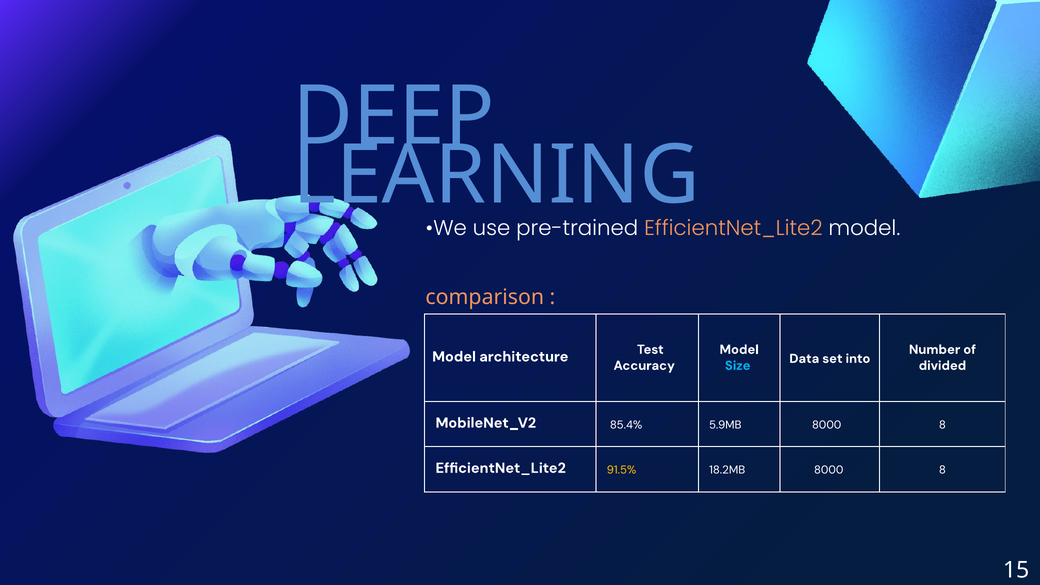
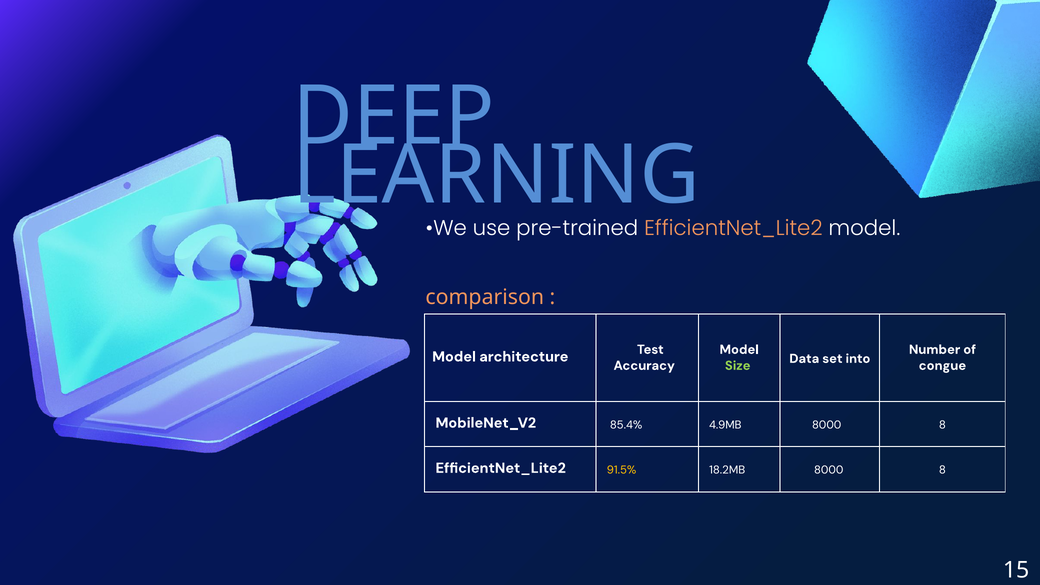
Size colour: light blue -> light green
divided: divided -> congue
5.9MB: 5.9MB -> 4.9MB
